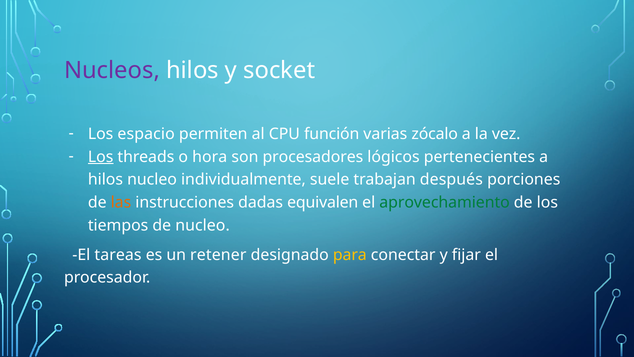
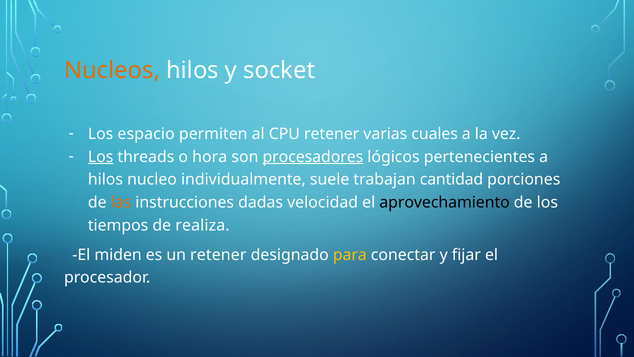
Nucleos colour: purple -> orange
CPU función: función -> retener
zócalo: zócalo -> cuales
procesadores underline: none -> present
después: después -> cantidad
equivalen: equivalen -> velocidad
aprovechamiento colour: green -> black
de nucleo: nucleo -> realiza
tareas: tareas -> miden
